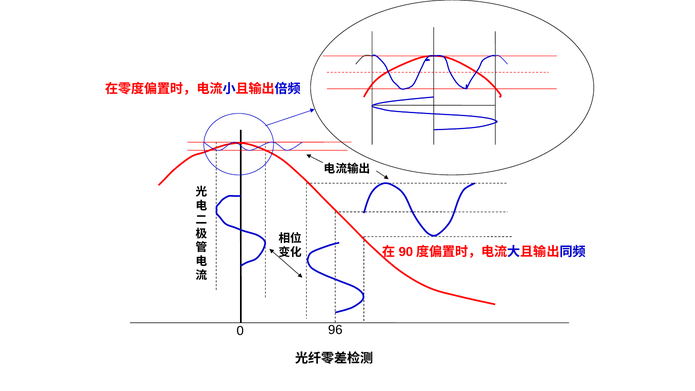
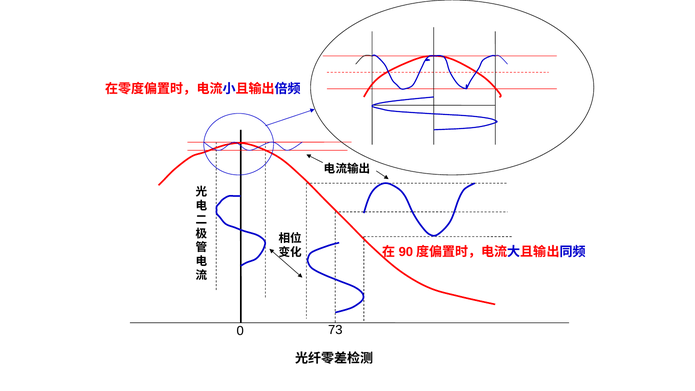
96: 96 -> 73
